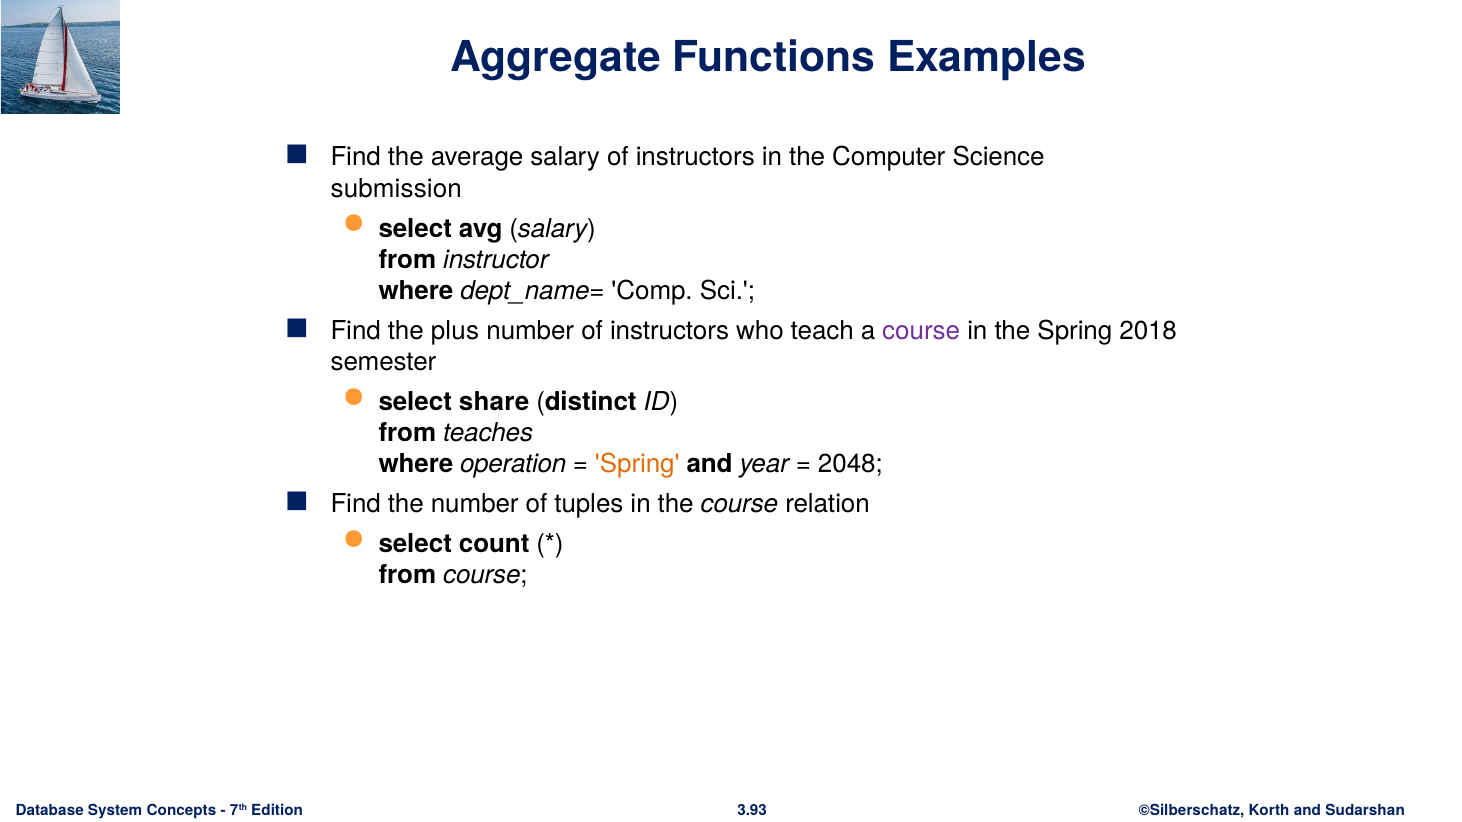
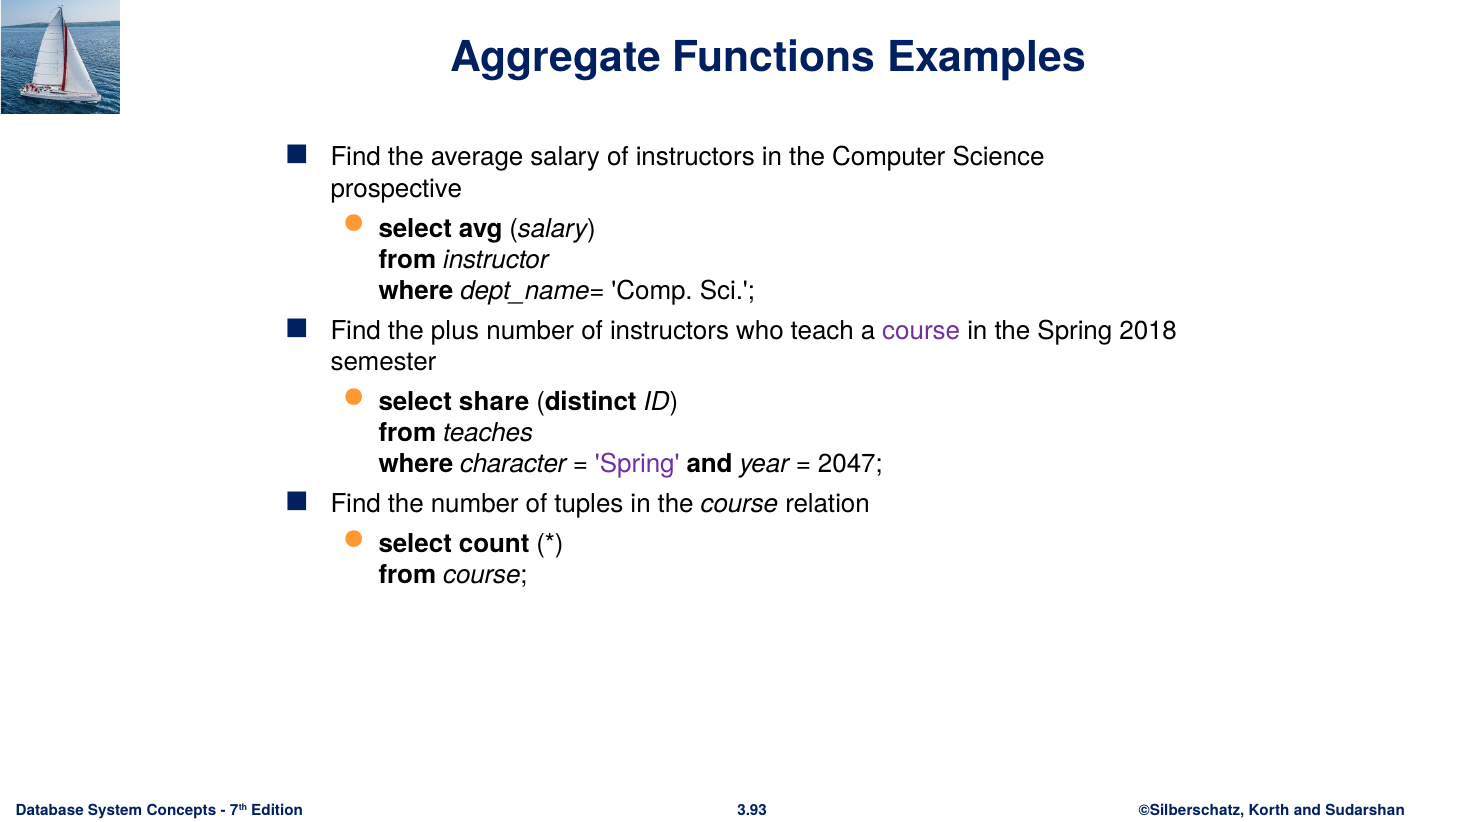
submission: submission -> prospective
operation: operation -> character
Spring at (637, 464) colour: orange -> purple
2048: 2048 -> 2047
